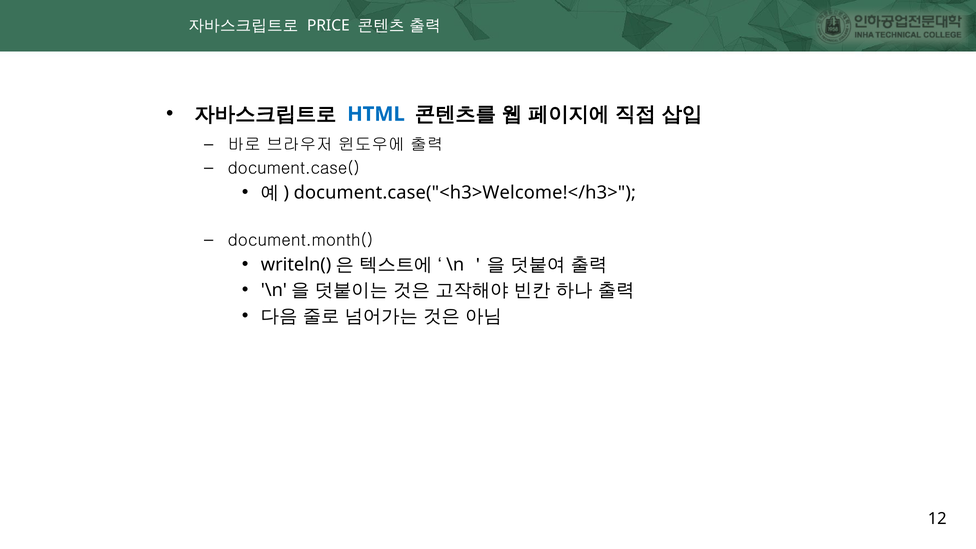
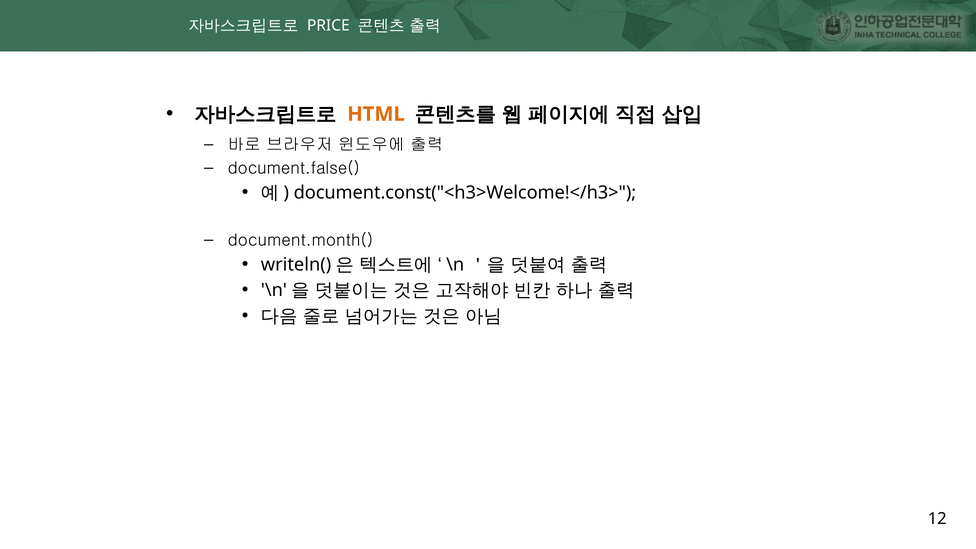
HTML colour: blue -> orange
document.case(: document.case( -> document.false(
document.case("<h3>Welcome!</h3>: document.case("<h3>Welcome!</h3> -> document.const("<h3>Welcome!</h3>
